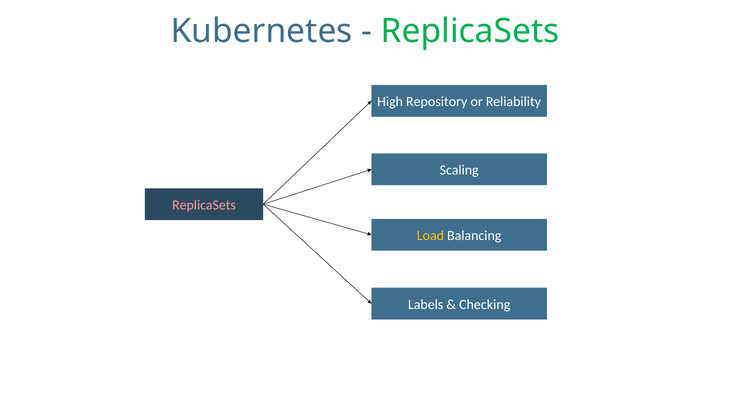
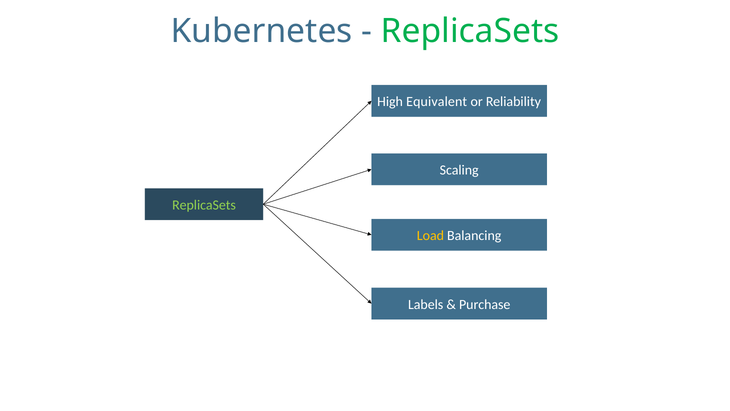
Repository: Repository -> Equivalent
ReplicaSets at (204, 205) colour: pink -> light green
Checking: Checking -> Purchase
